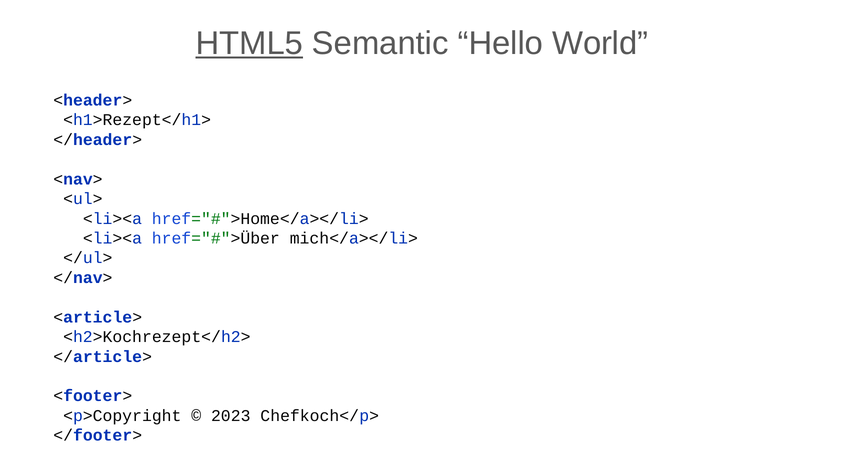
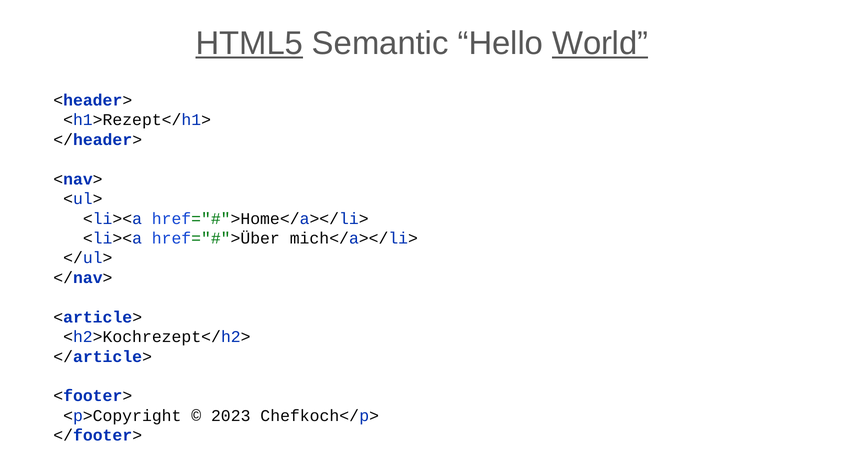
World underline: none -> present
